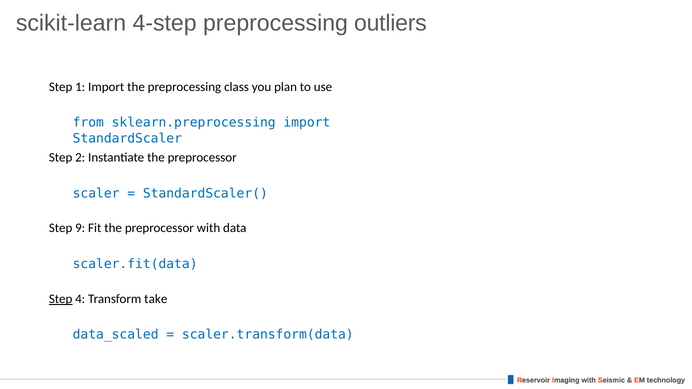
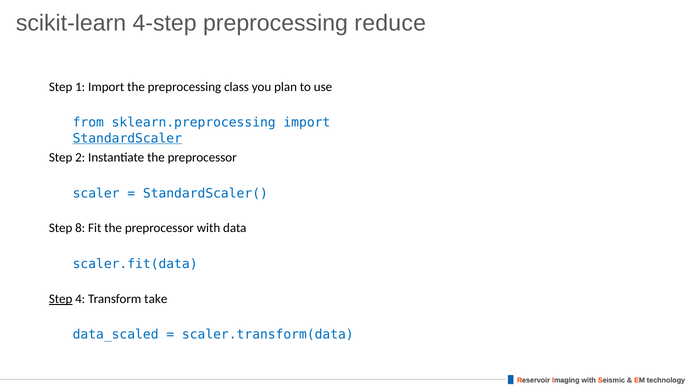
outliers: outliers -> reduce
StandardScaler underline: none -> present
9: 9 -> 8
